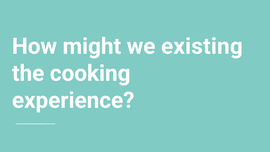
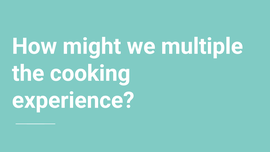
existing: existing -> multiple
